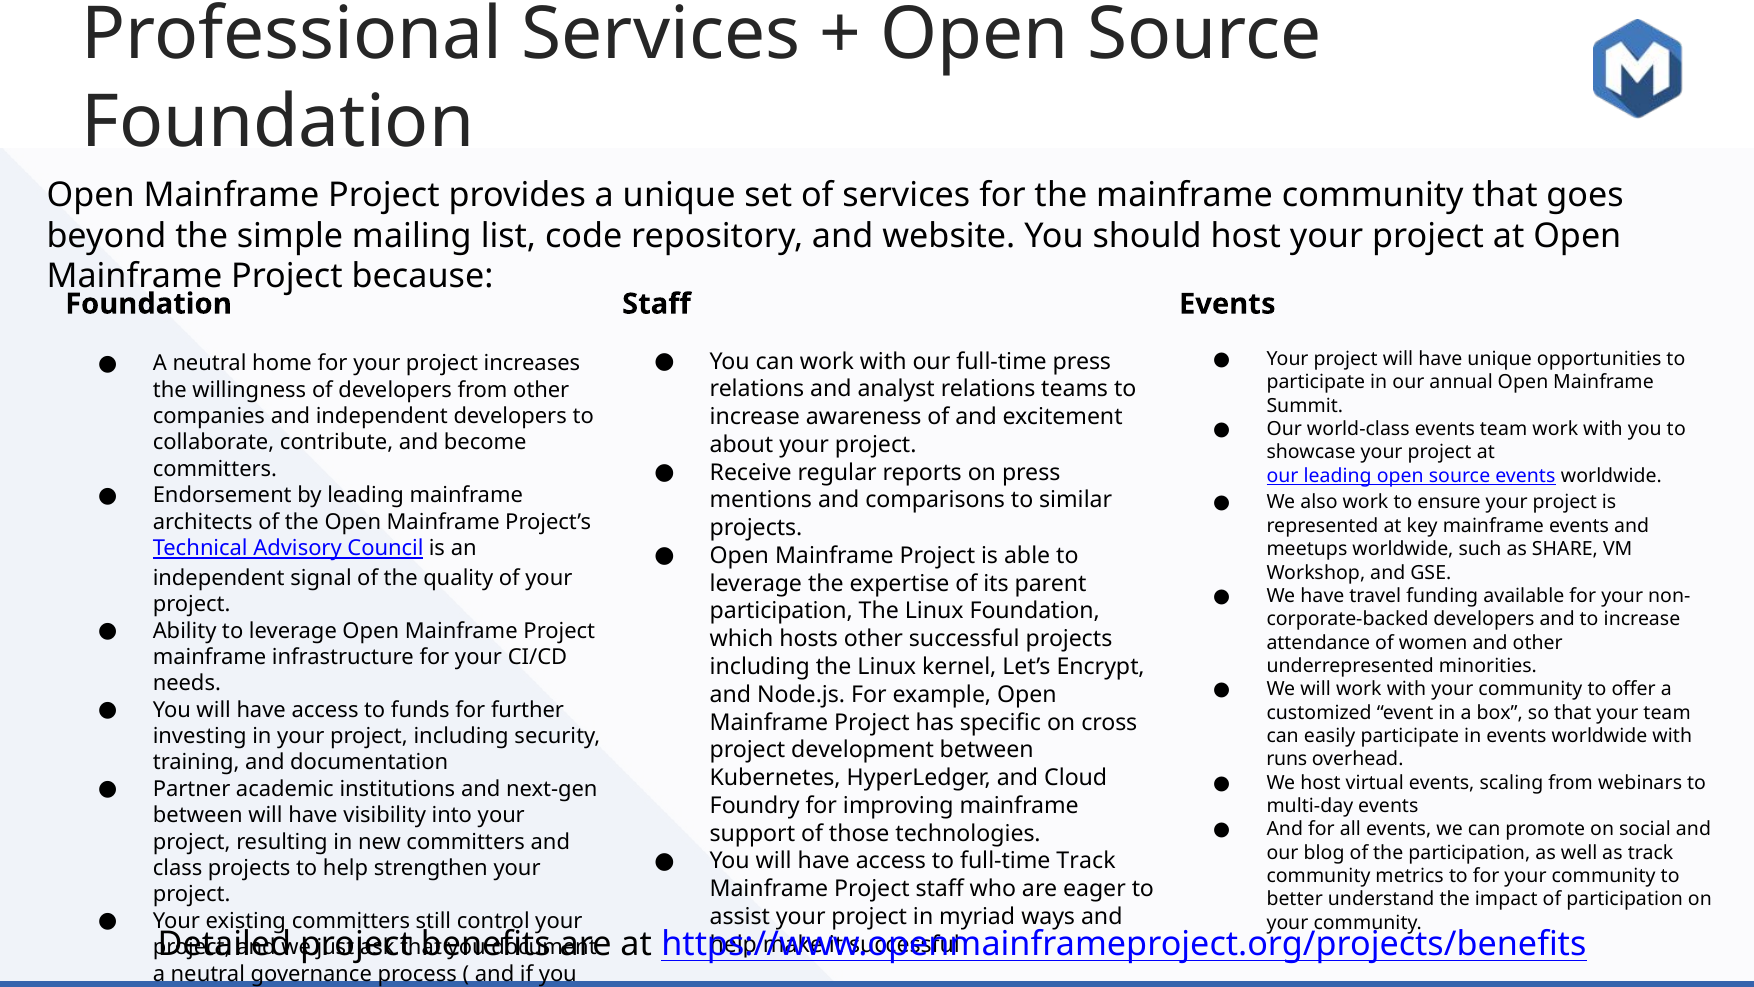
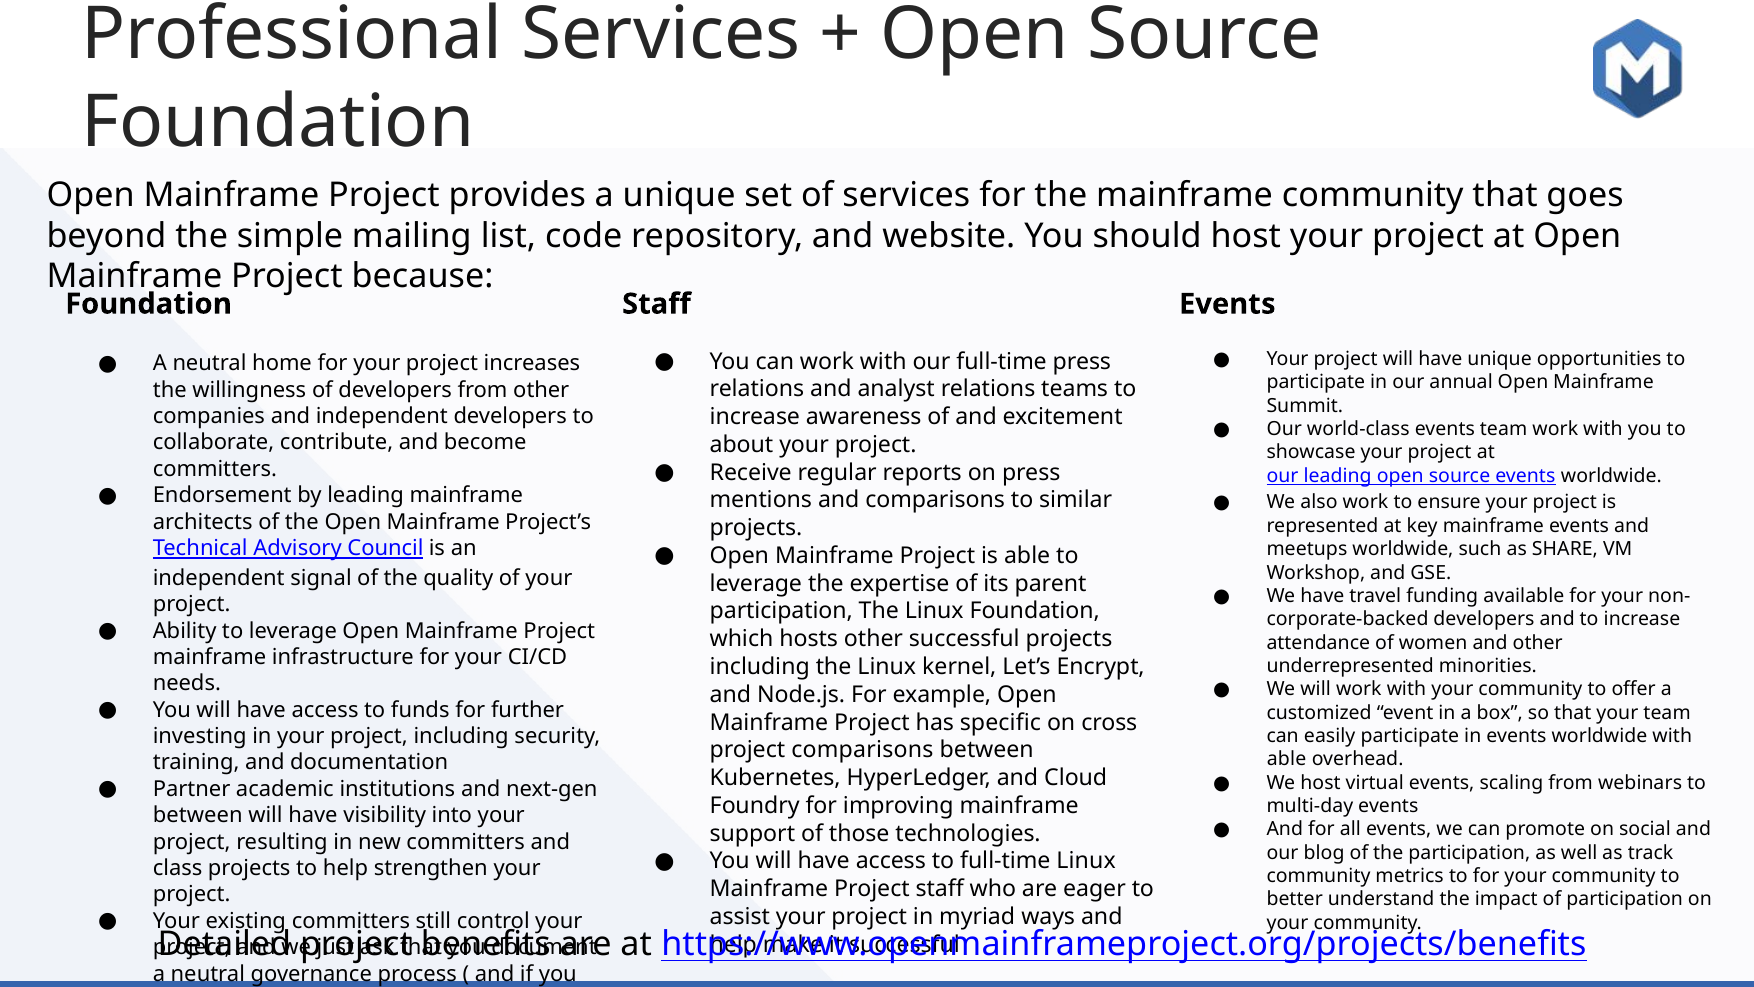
project development: development -> comparisons
runs at (1287, 759): runs -> able
full-time Track: Track -> Linux
